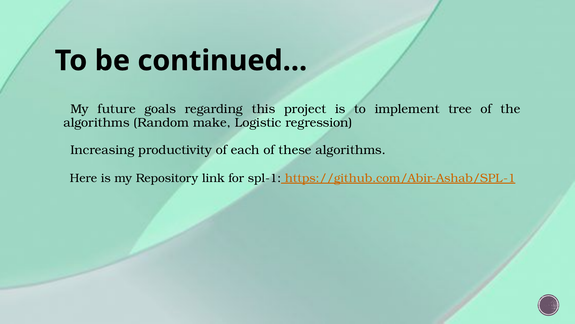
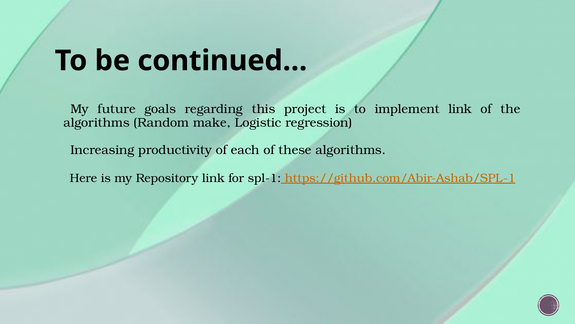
implement tree: tree -> link
